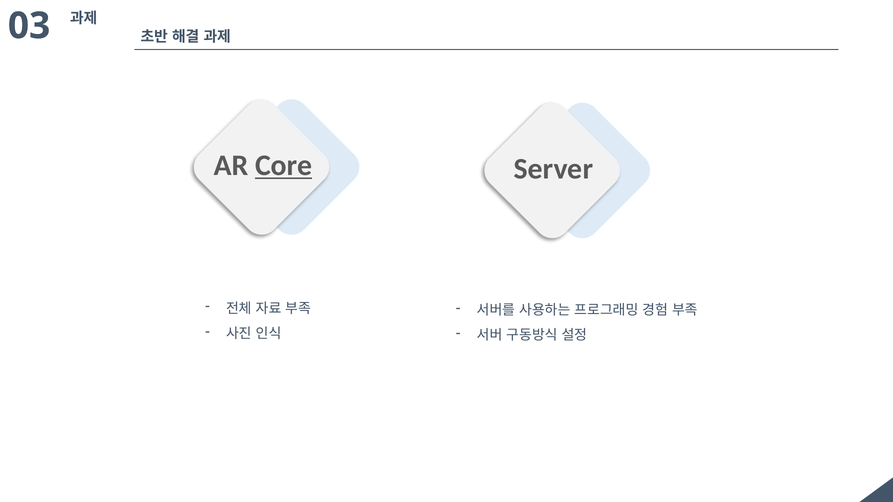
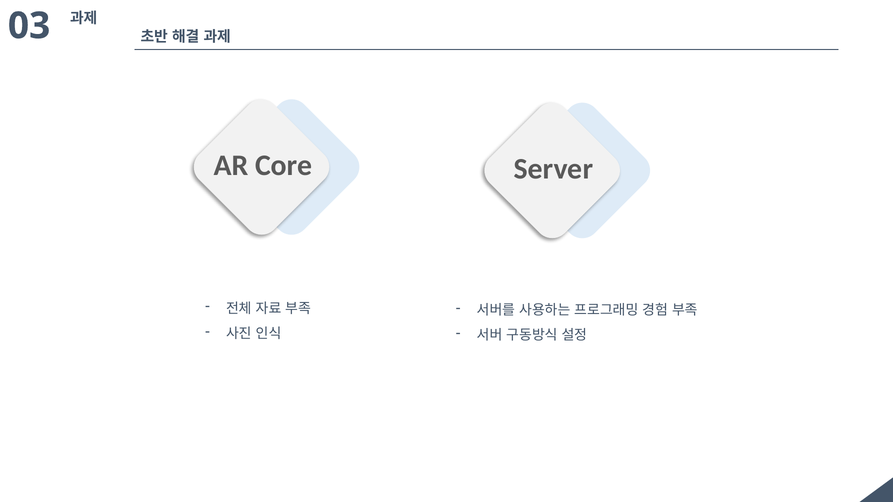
Core underline: present -> none
